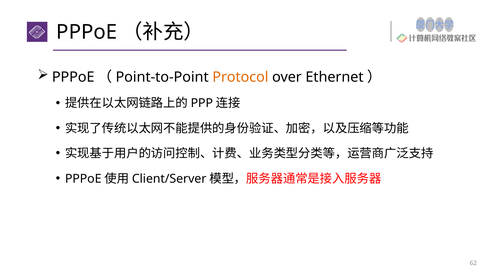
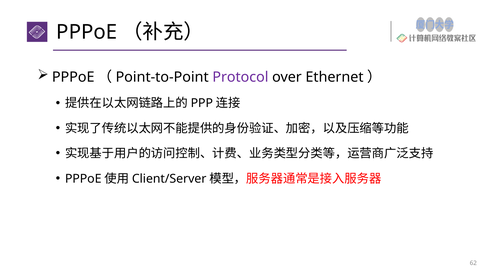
Protocol colour: orange -> purple
